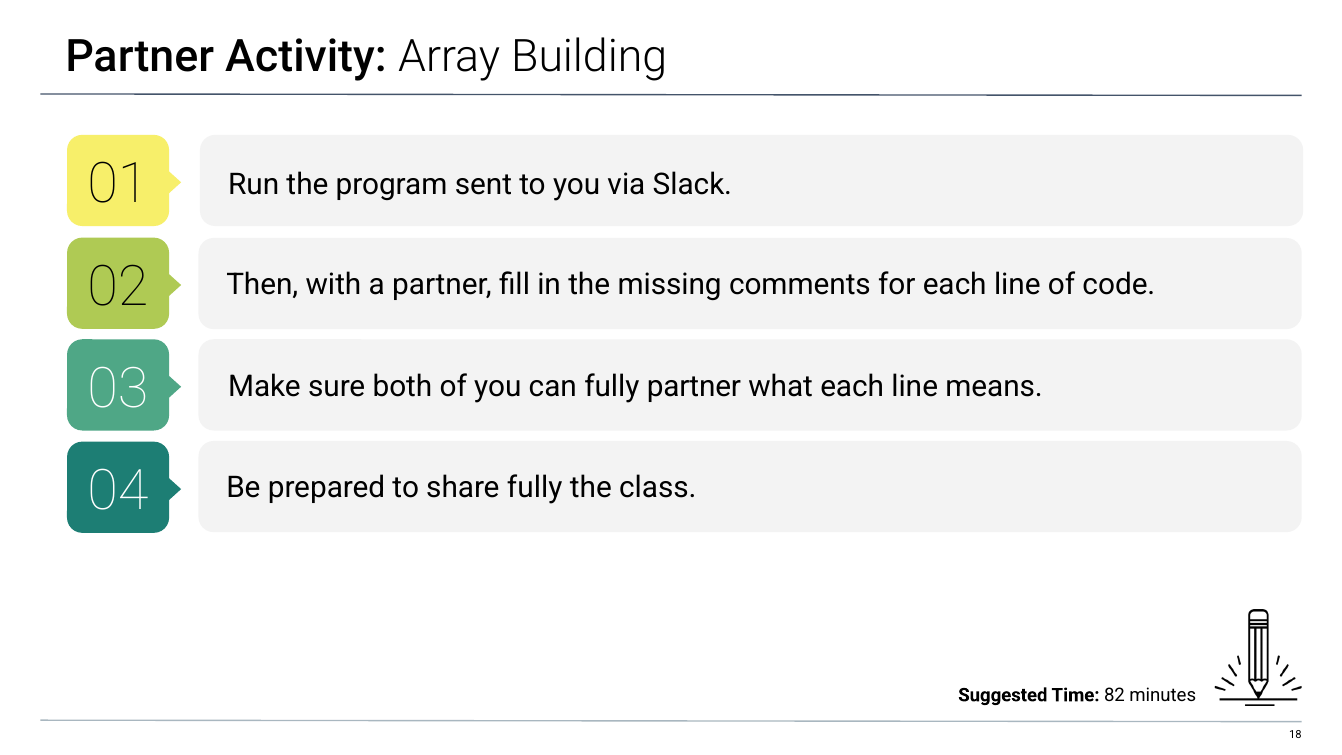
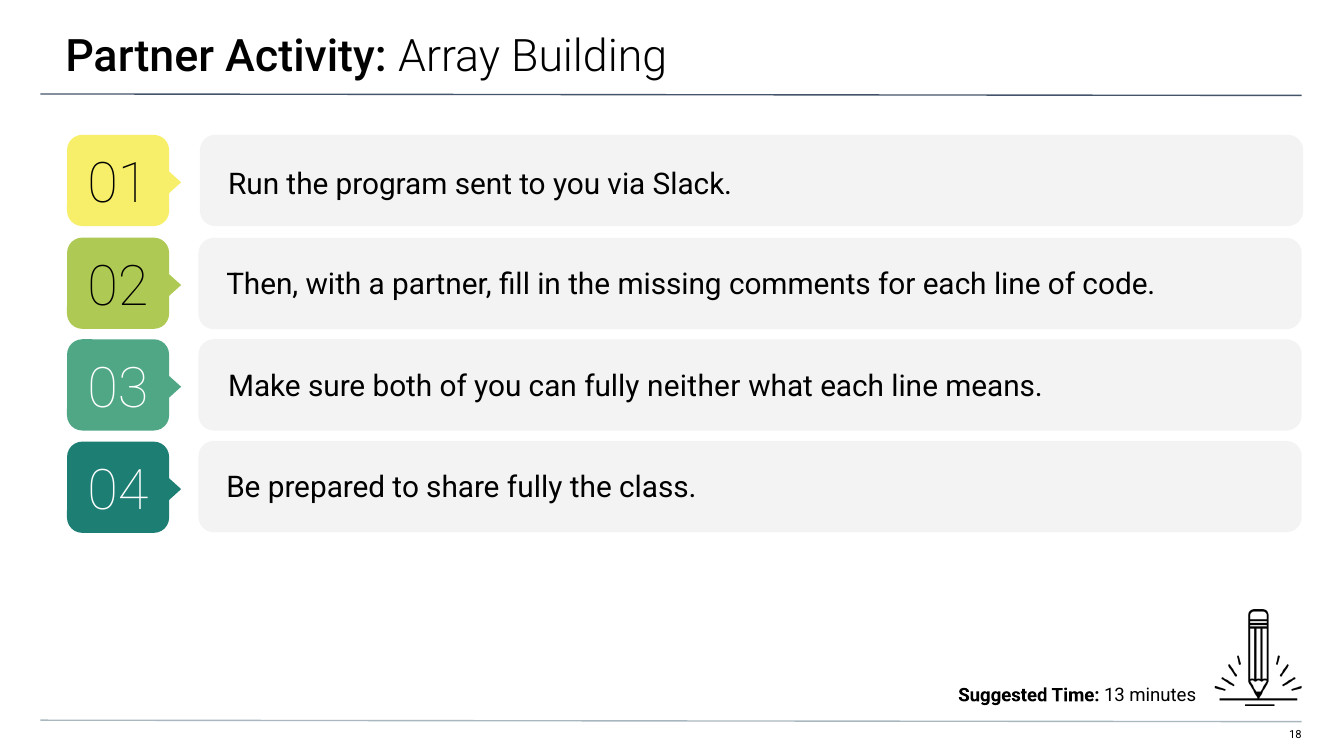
fully partner: partner -> neither
82: 82 -> 13
